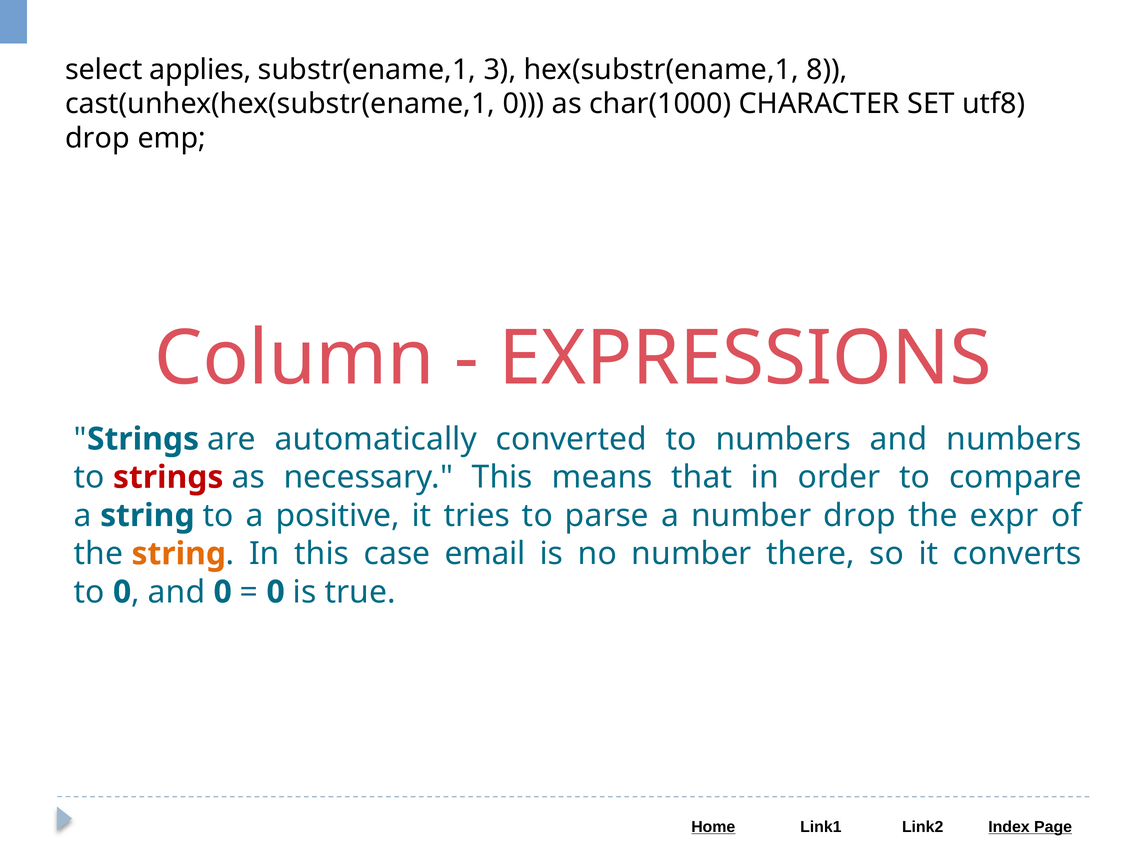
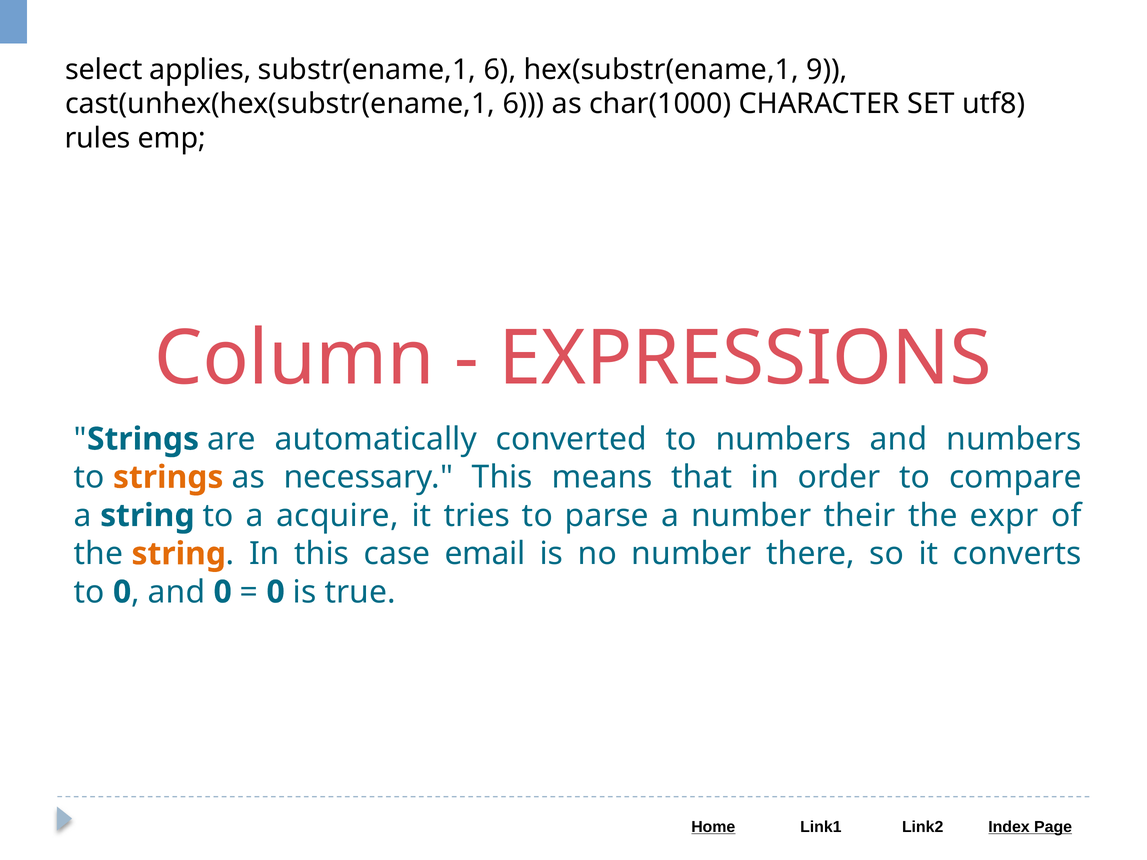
substr(ename,1 3: 3 -> 6
8: 8 -> 9
cast(unhex(hex(substr(ename,1 0: 0 -> 6
drop at (98, 138): drop -> rules
strings at (168, 477) colour: red -> orange
positive: positive -> acquire
number drop: drop -> their
